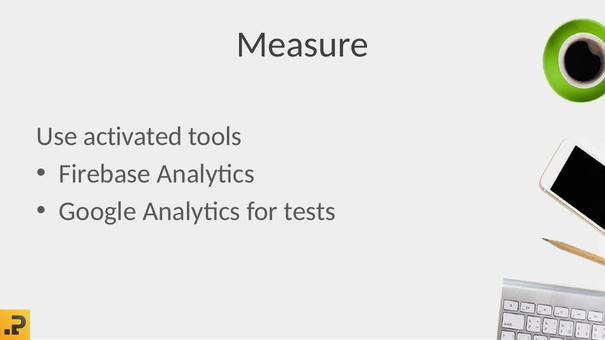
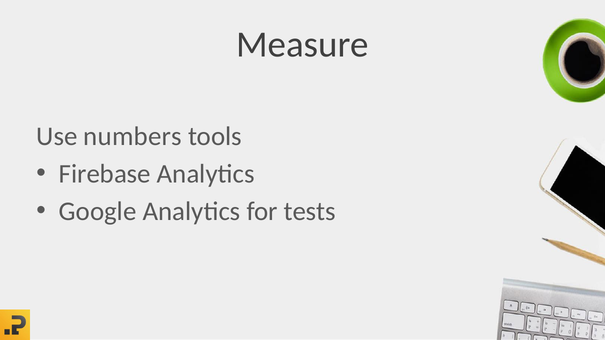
activated: activated -> numbers
